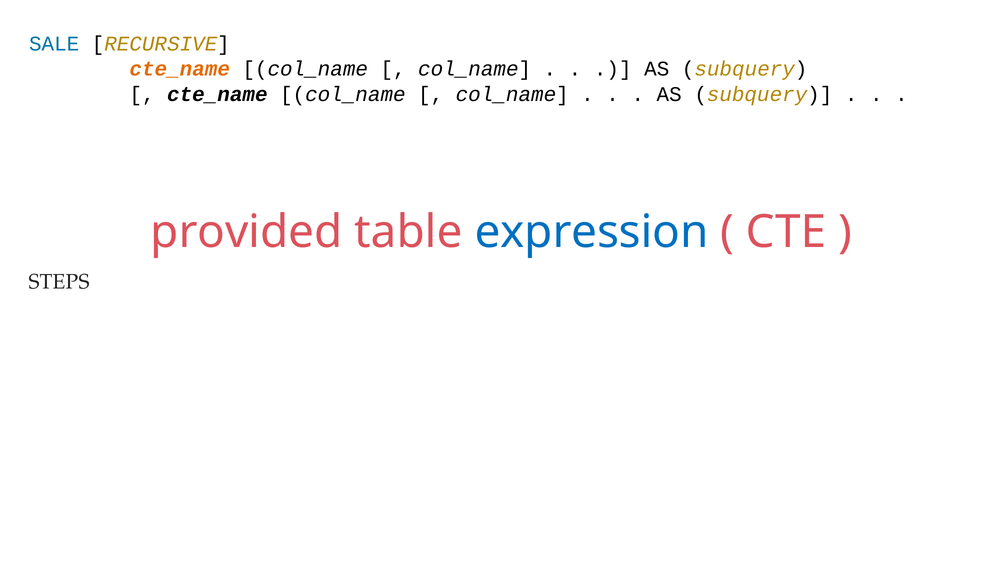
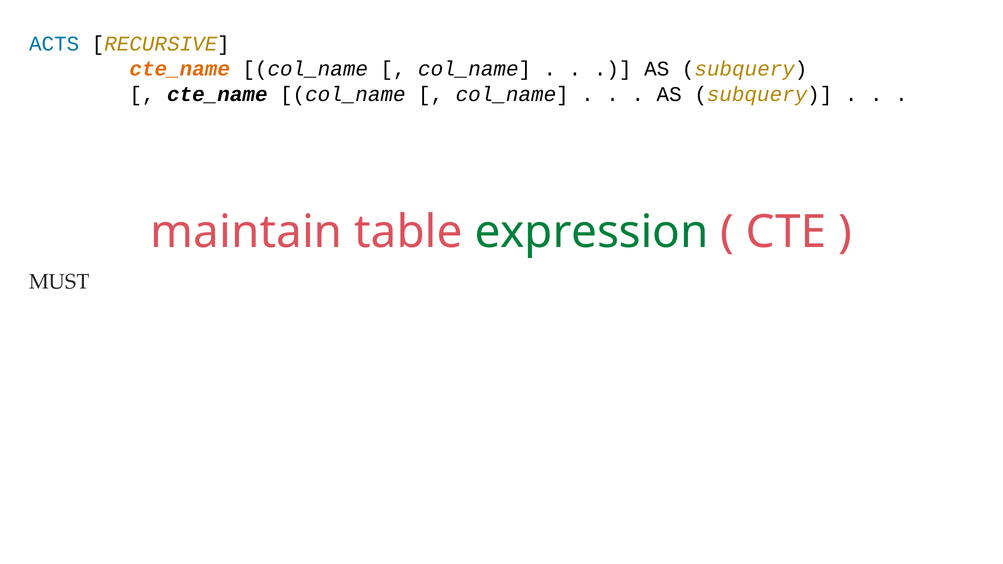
SALE: SALE -> ACTS
provided: provided -> maintain
expression colour: blue -> green
STEPS: STEPS -> MUST
